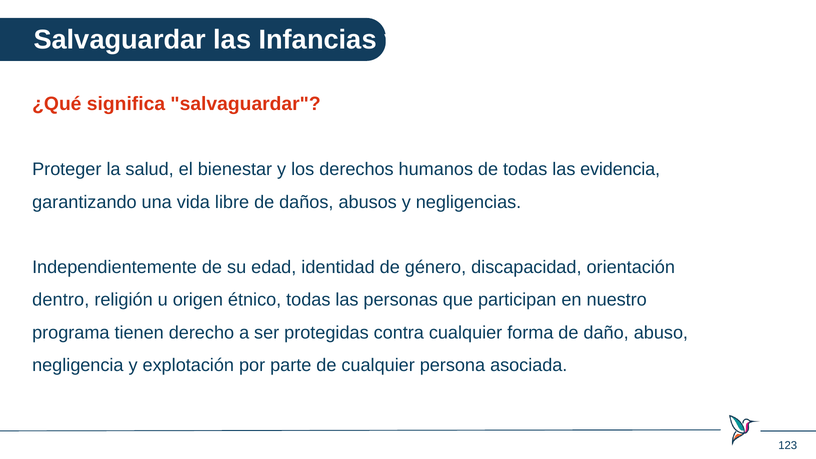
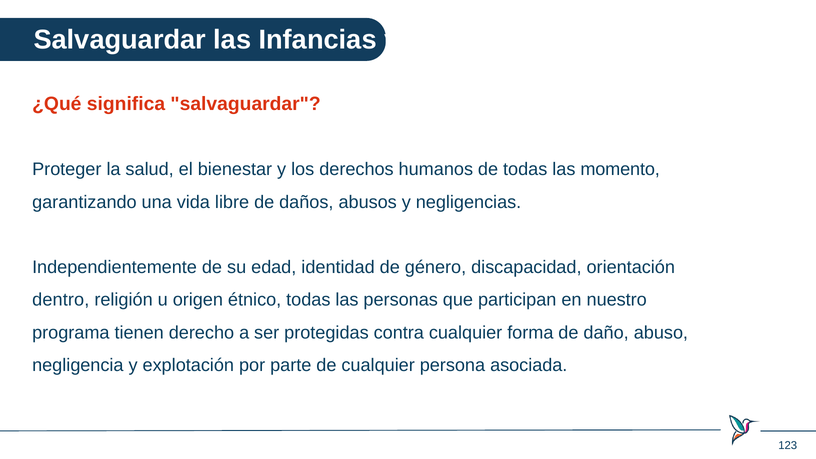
evidencia: evidencia -> momento
